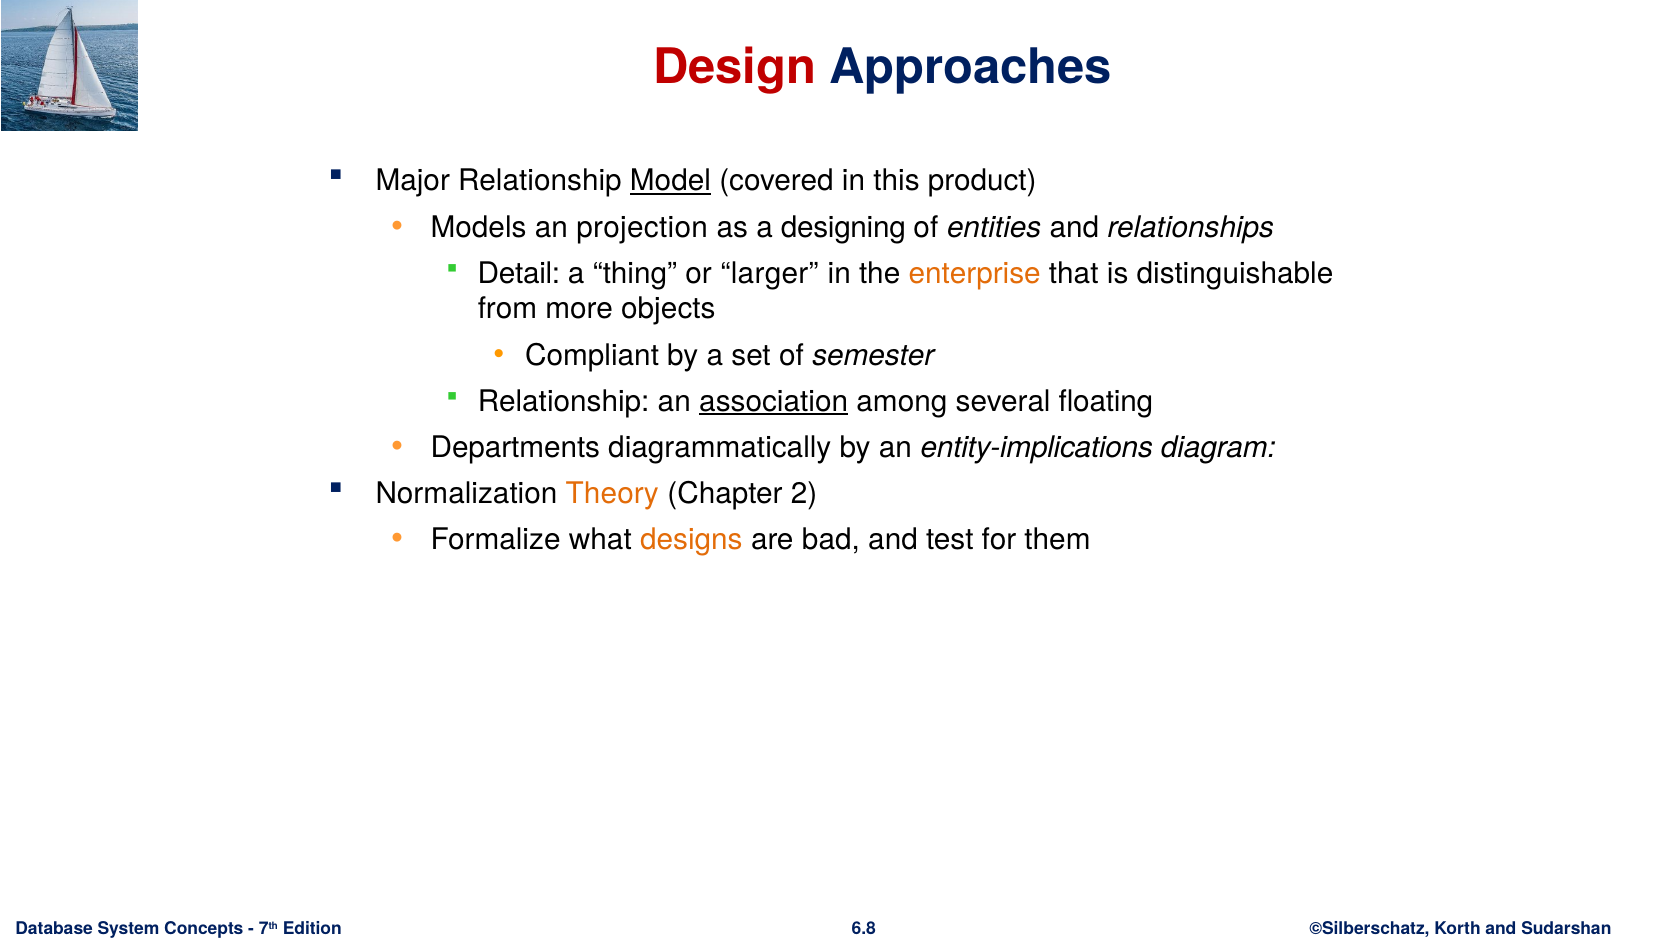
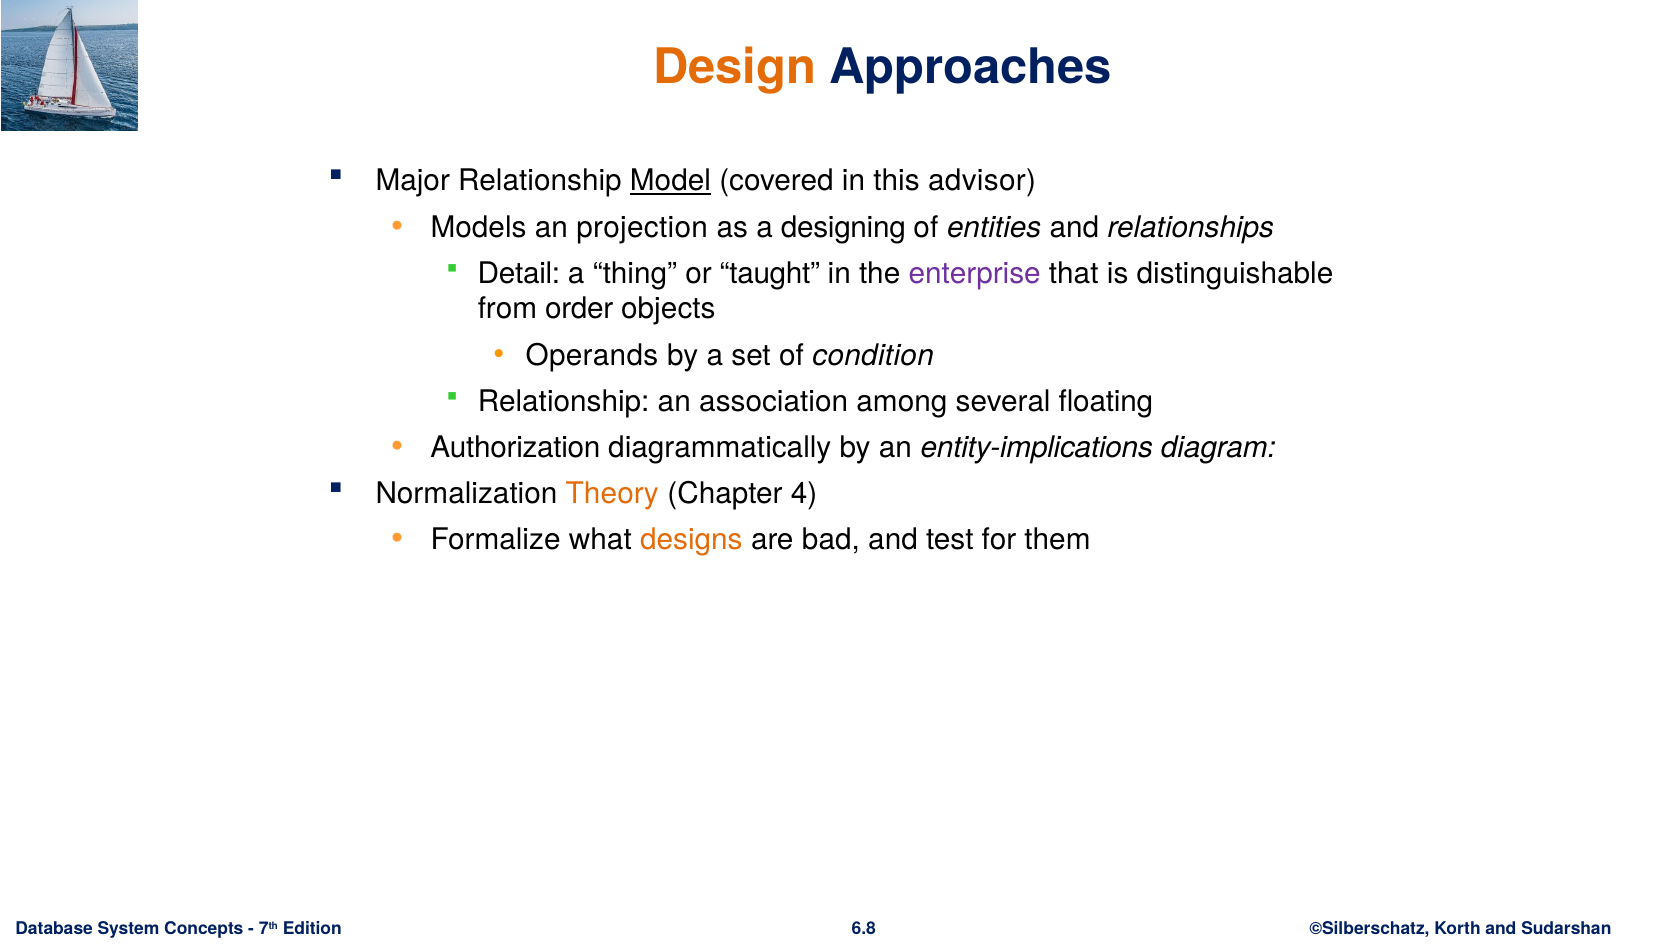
Design colour: red -> orange
product: product -> advisor
larger: larger -> taught
enterprise colour: orange -> purple
more: more -> order
Compliant: Compliant -> Operands
semester: semester -> condition
association underline: present -> none
Departments: Departments -> Authorization
2: 2 -> 4
